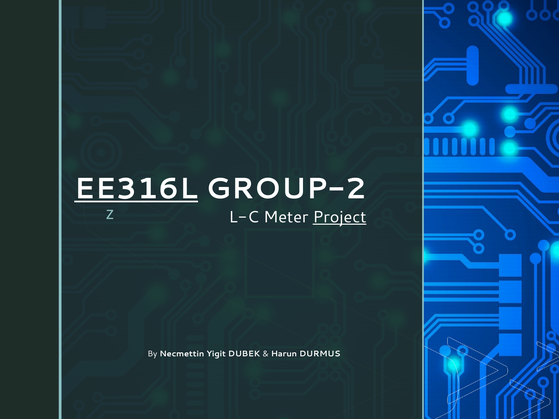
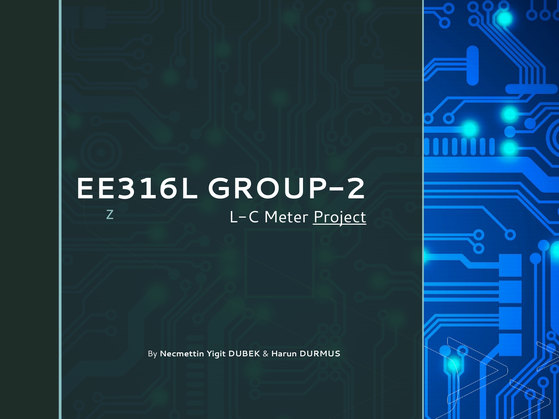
EE316L underline: present -> none
